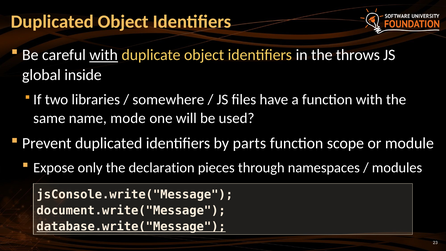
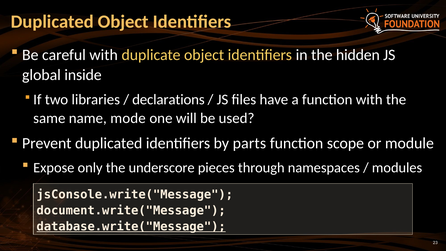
with at (104, 55) underline: present -> none
throws: throws -> hidden
somewhere: somewhere -> declarations
declaration: declaration -> underscore
